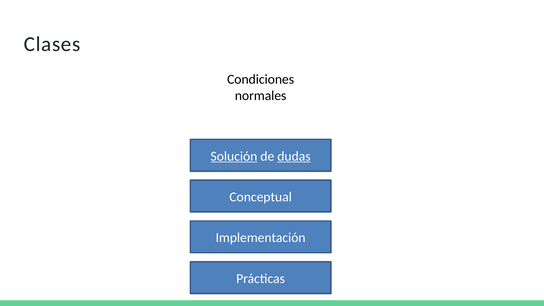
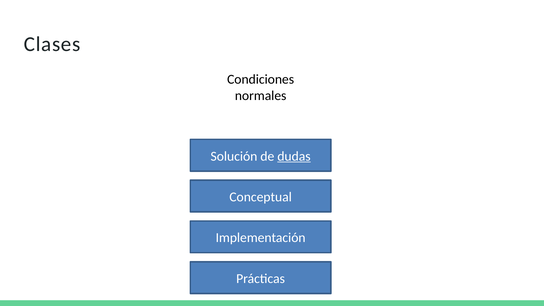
Solución underline: present -> none
